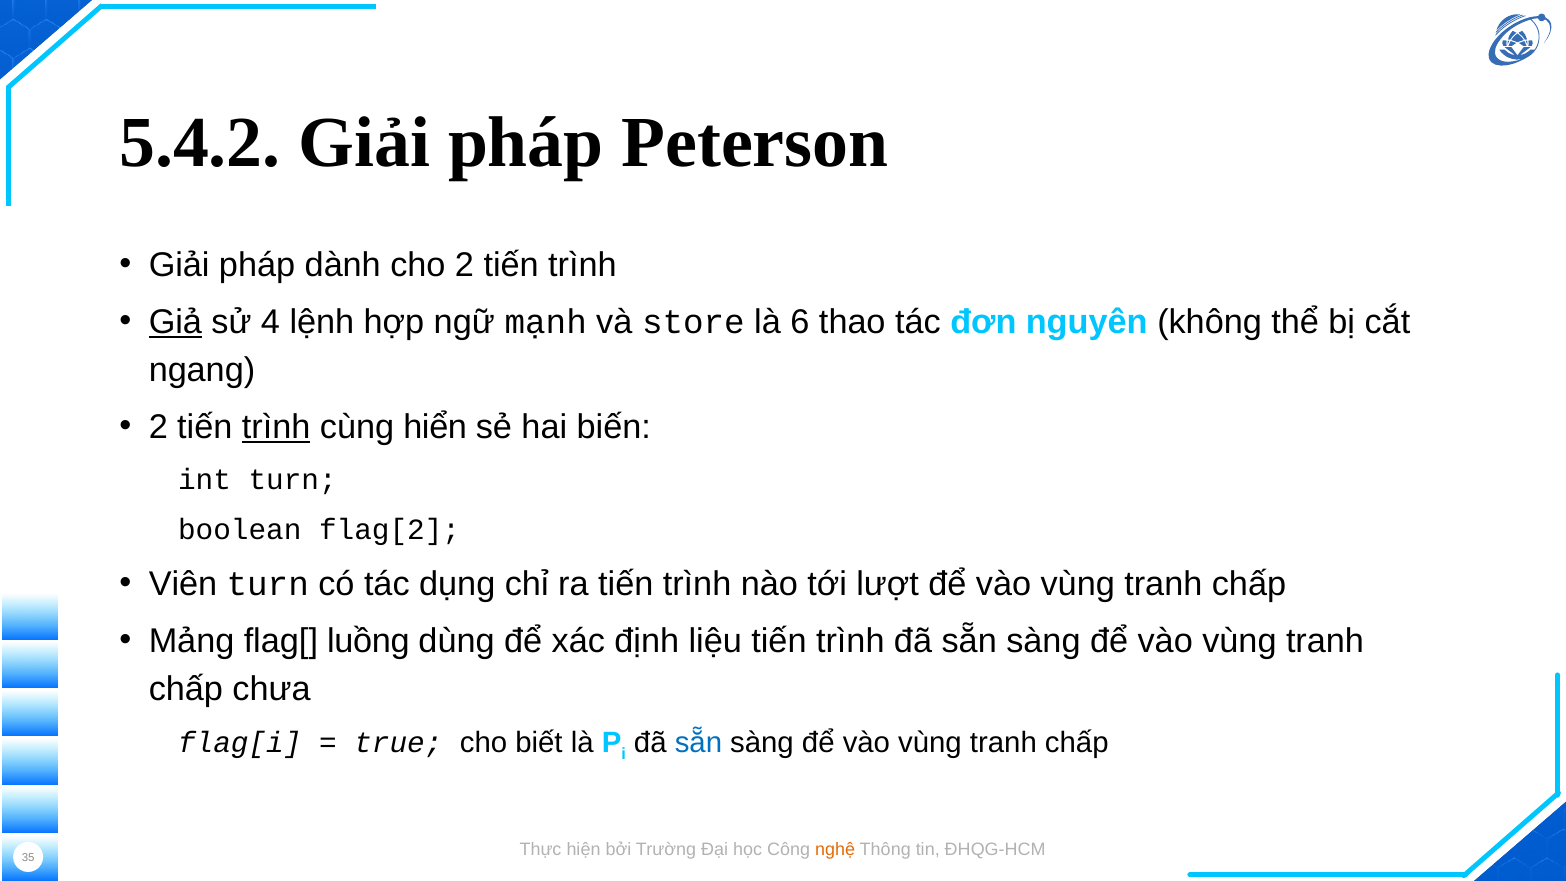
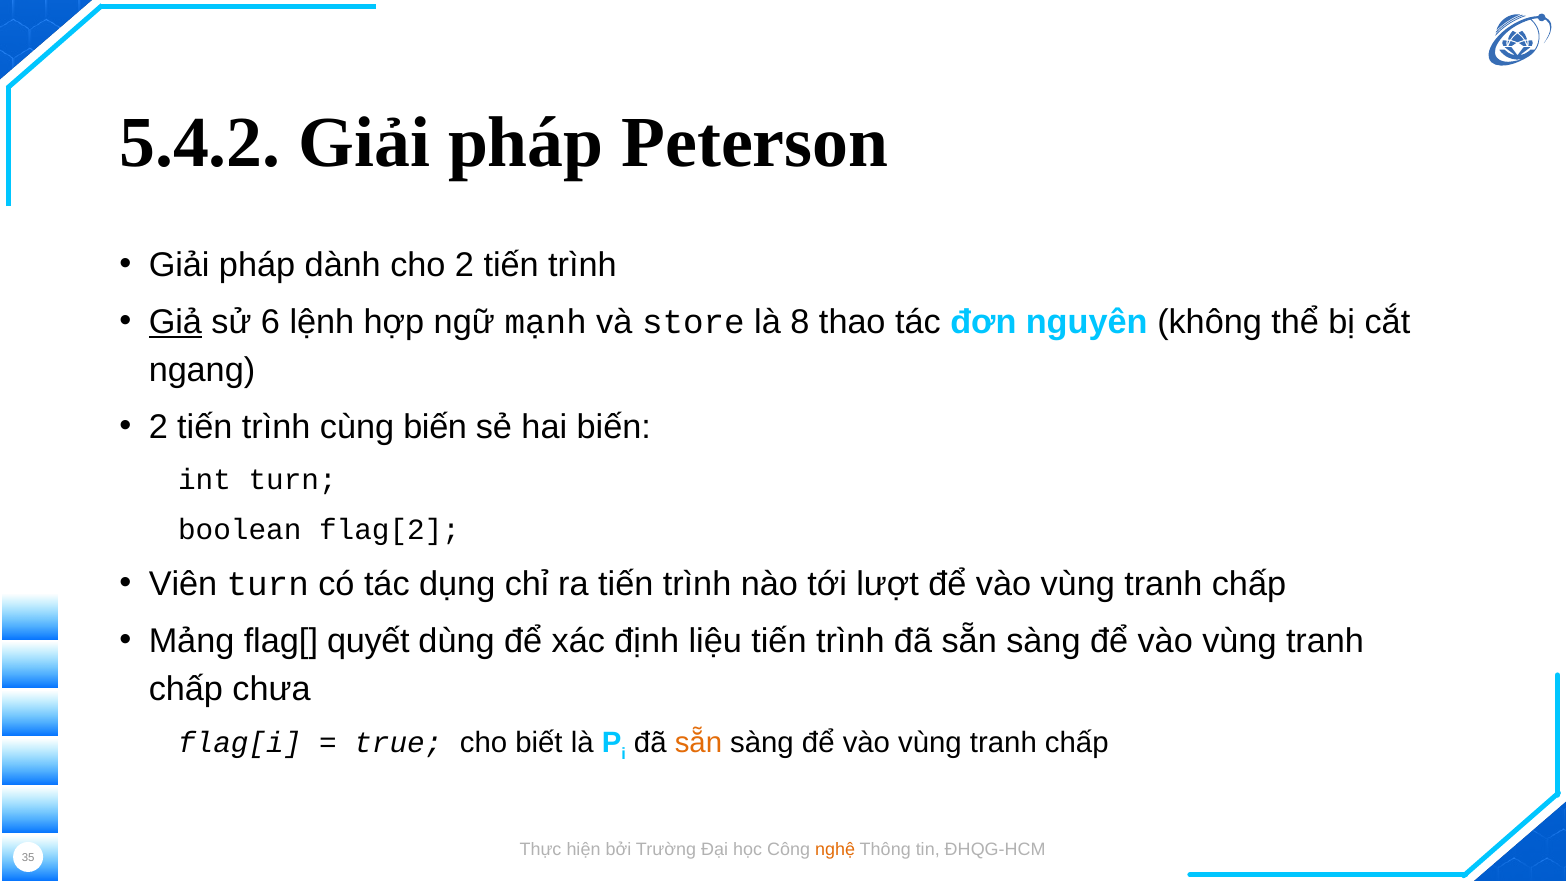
4: 4 -> 6
6: 6 -> 8
trình at (276, 427) underline: present -> none
cùng hiển: hiển -> biến
luồng: luồng -> quyết
sẵn at (698, 742) colour: blue -> orange
